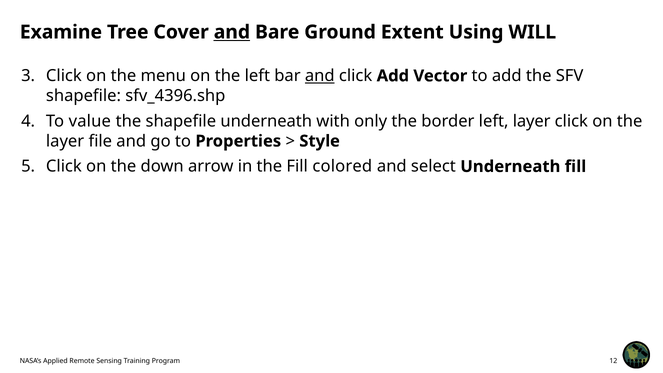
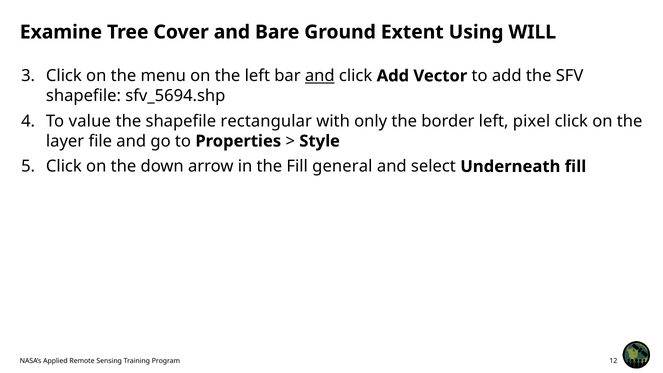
and at (232, 32) underline: present -> none
sfv_4396.shp: sfv_4396.shp -> sfv_5694.shp
shapefile underneath: underneath -> rectangular
left layer: layer -> pixel
colored: colored -> general
